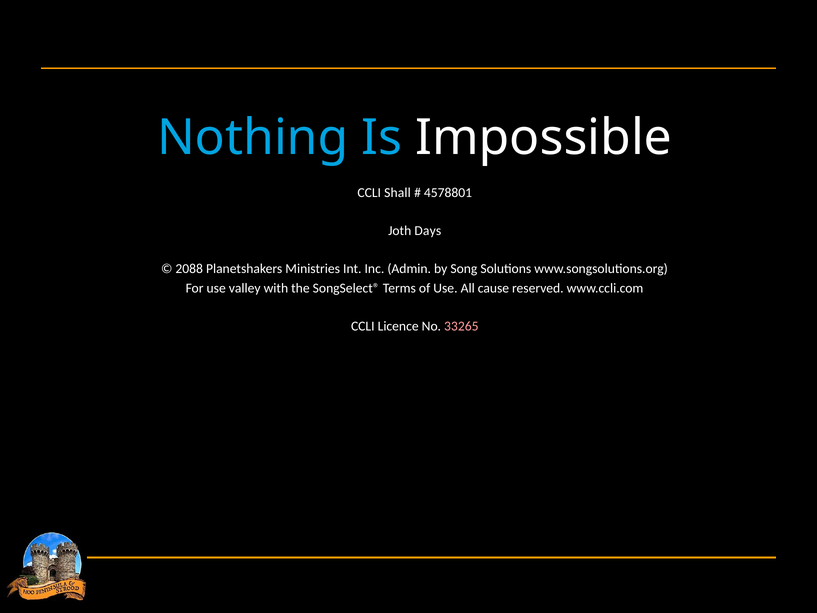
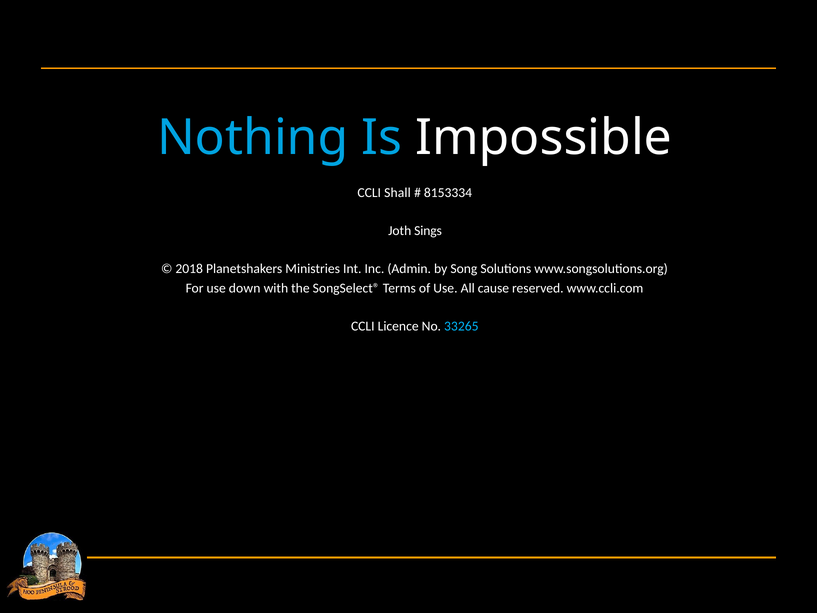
4578801: 4578801 -> 8153334
Days: Days -> Sings
2088: 2088 -> 2018
valley: valley -> down
33265 colour: pink -> light blue
